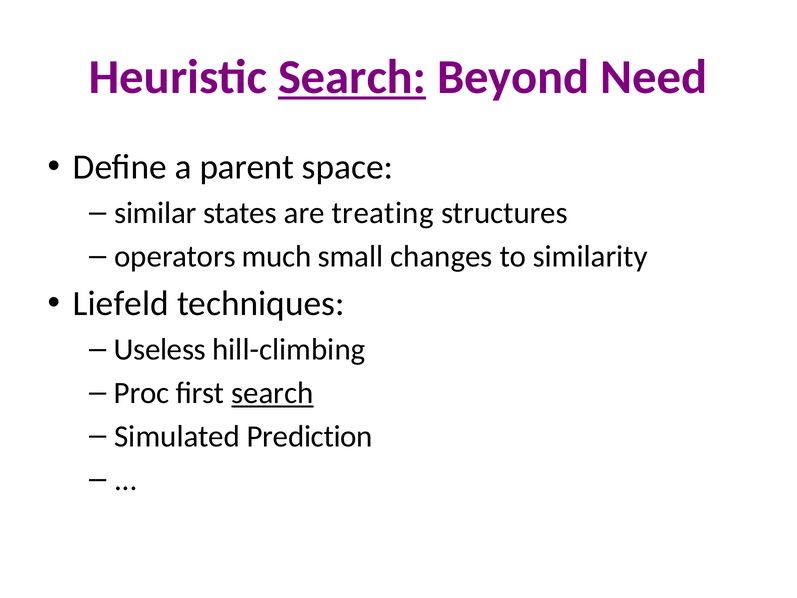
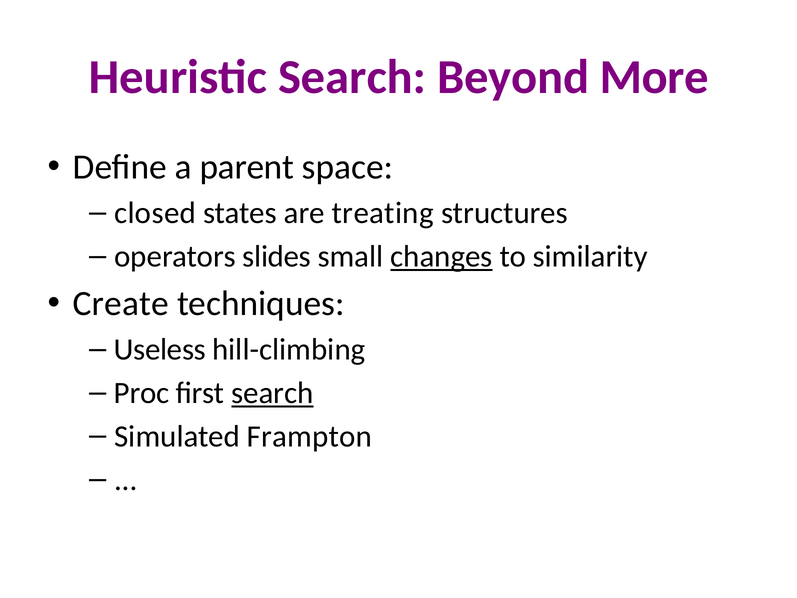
Search at (352, 77) underline: present -> none
Need: Need -> More
similar: similar -> closed
much: much -> slides
changes underline: none -> present
Liefeld: Liefeld -> Create
Prediction: Prediction -> Frampton
